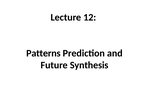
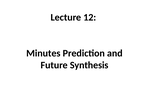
Patterns: Patterns -> Minutes
